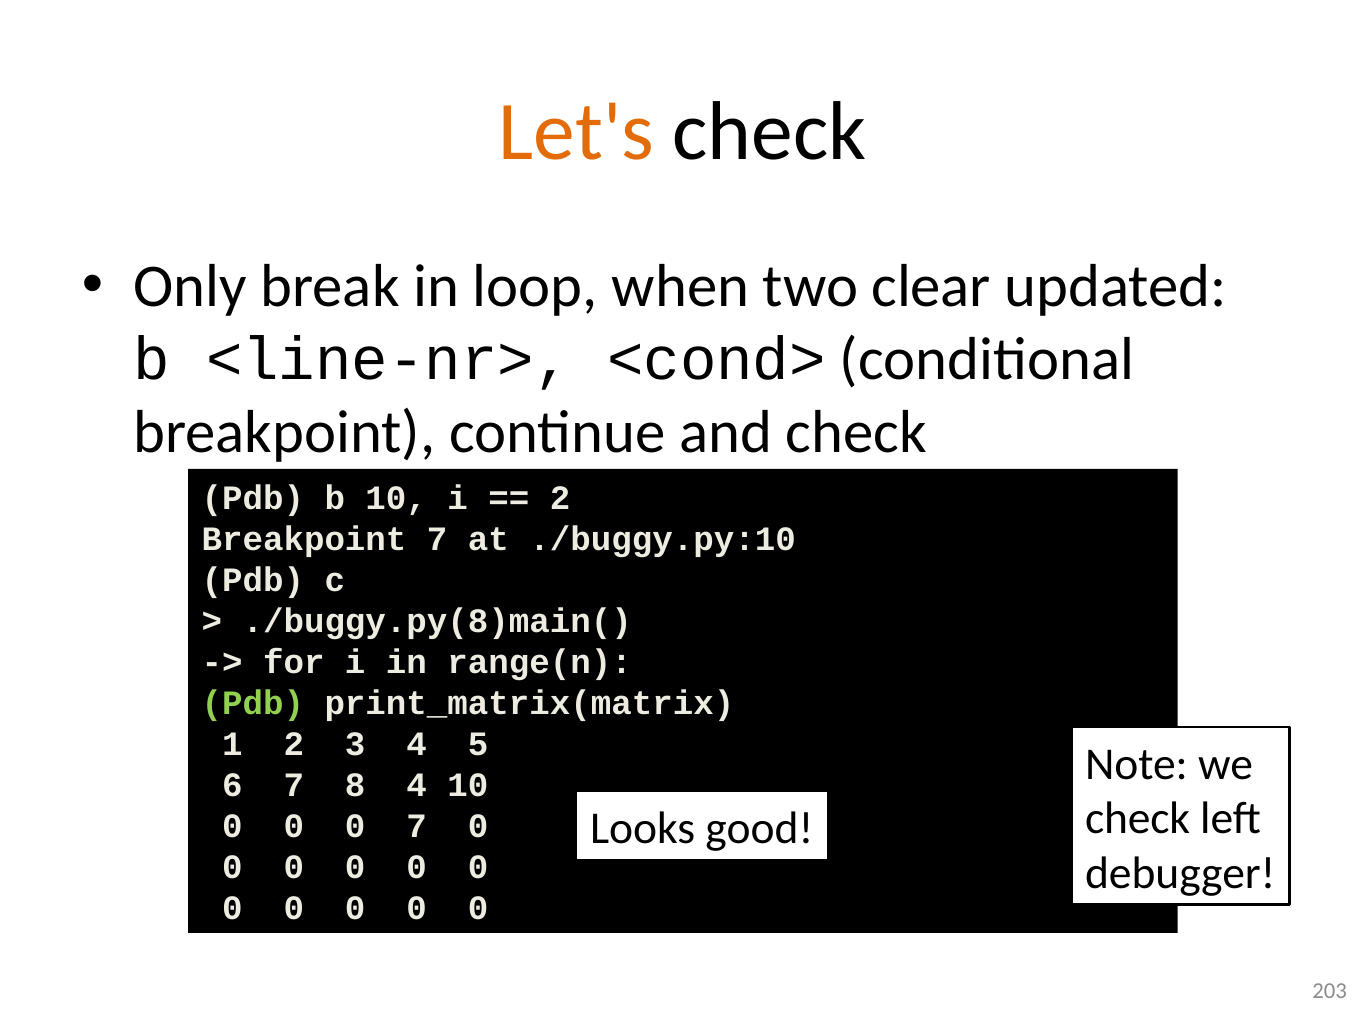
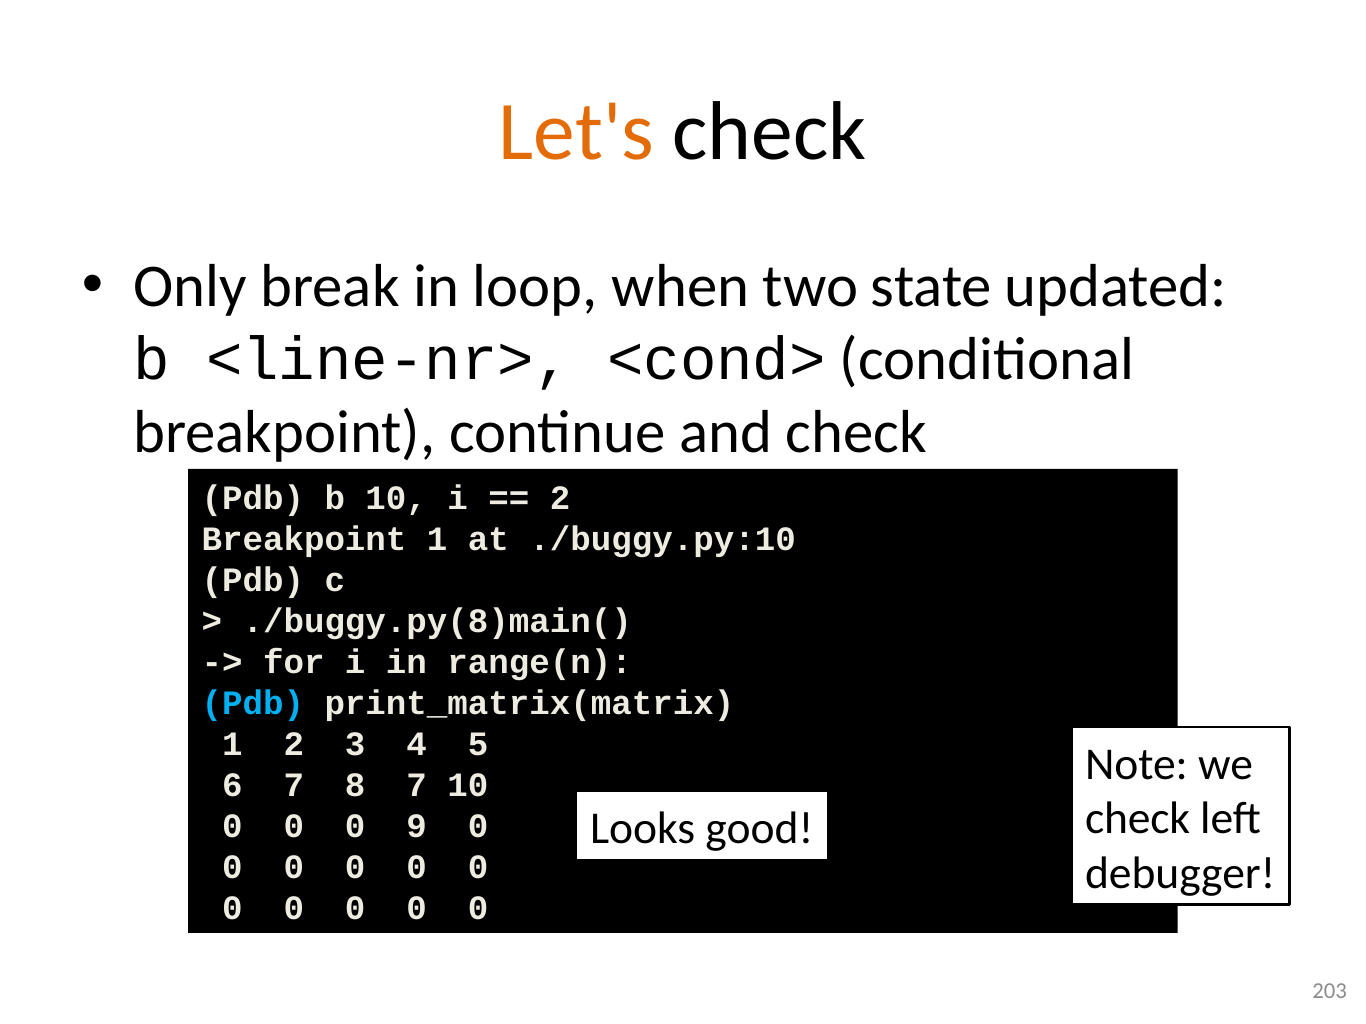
clear: clear -> state
Breakpoint 7: 7 -> 1
Pdb at (253, 704) colour: light green -> light blue
8 4: 4 -> 7
0 7: 7 -> 9
